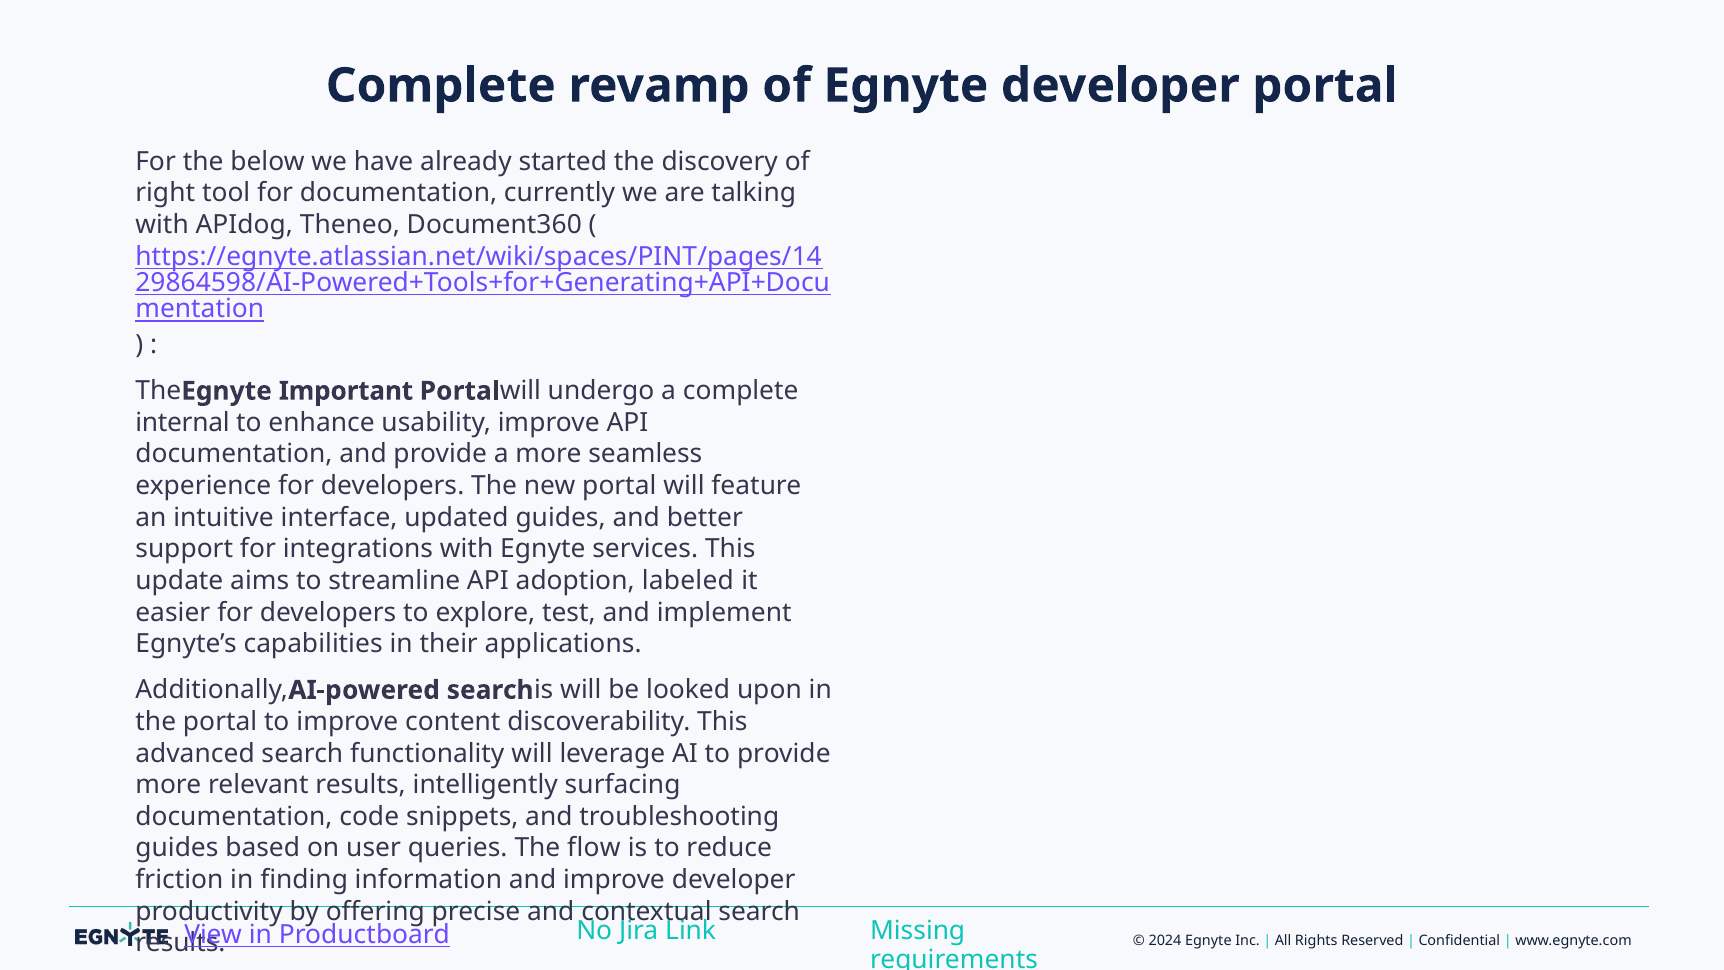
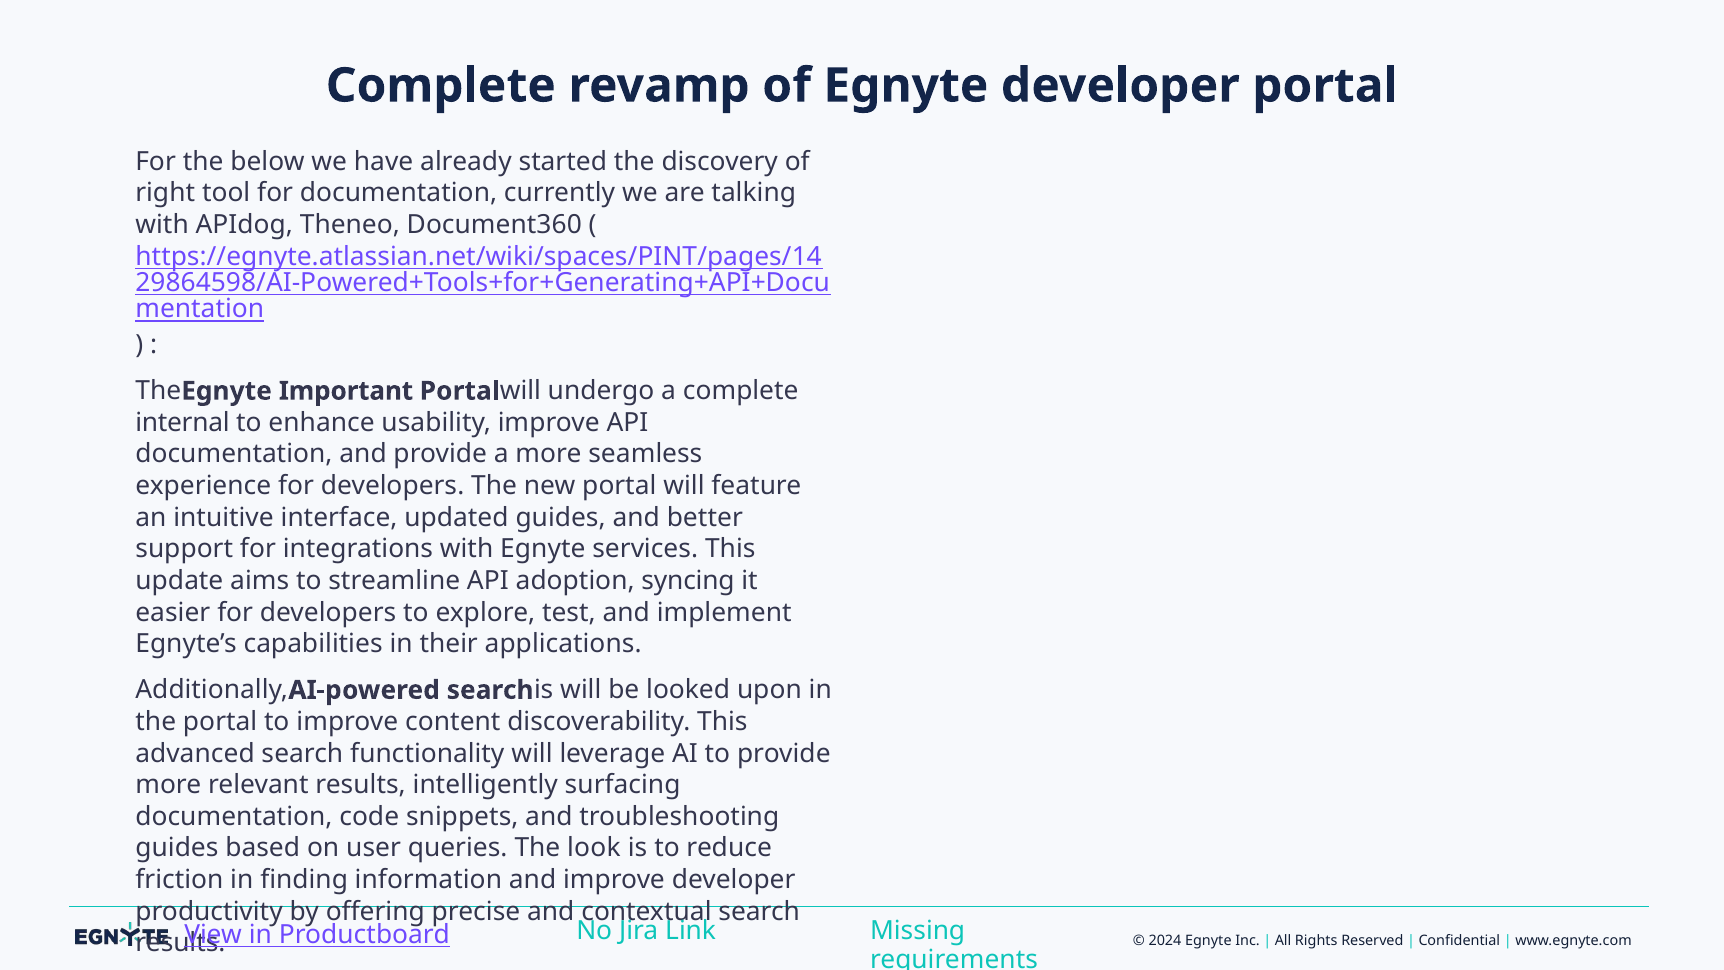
labeled: labeled -> syncing
flow: flow -> look
